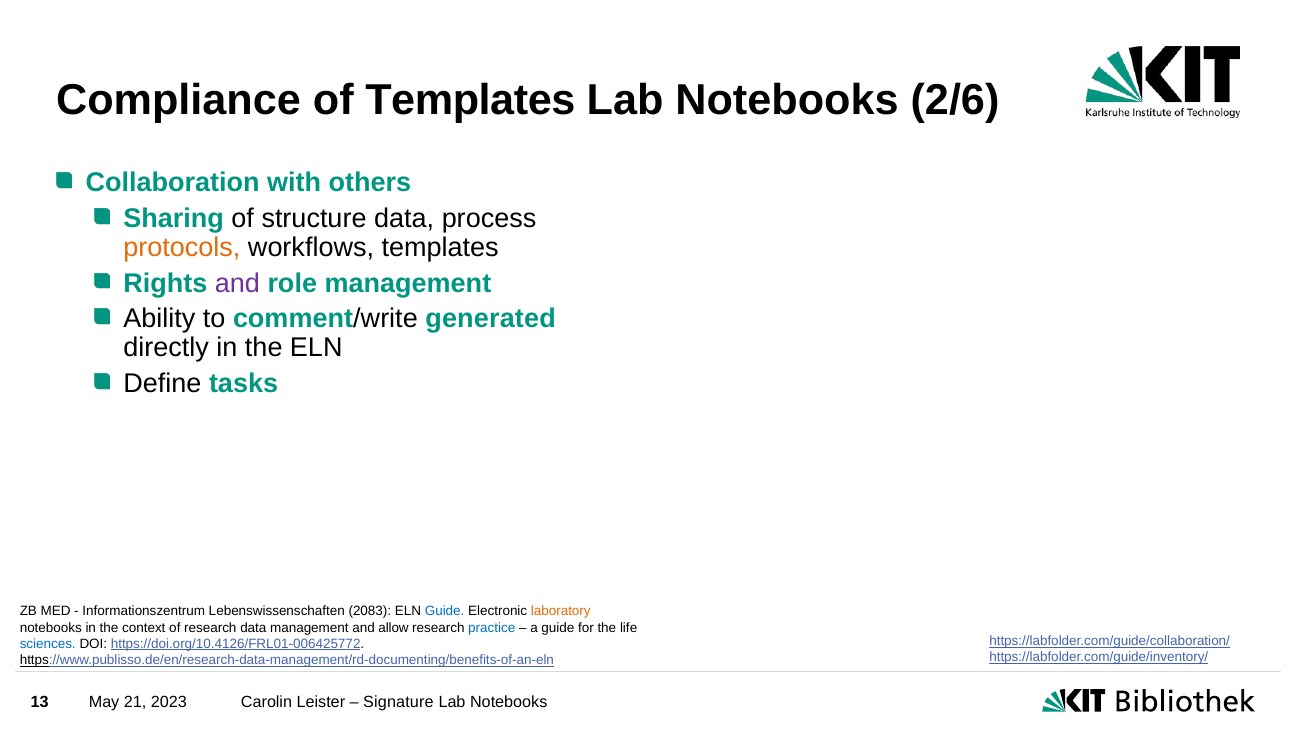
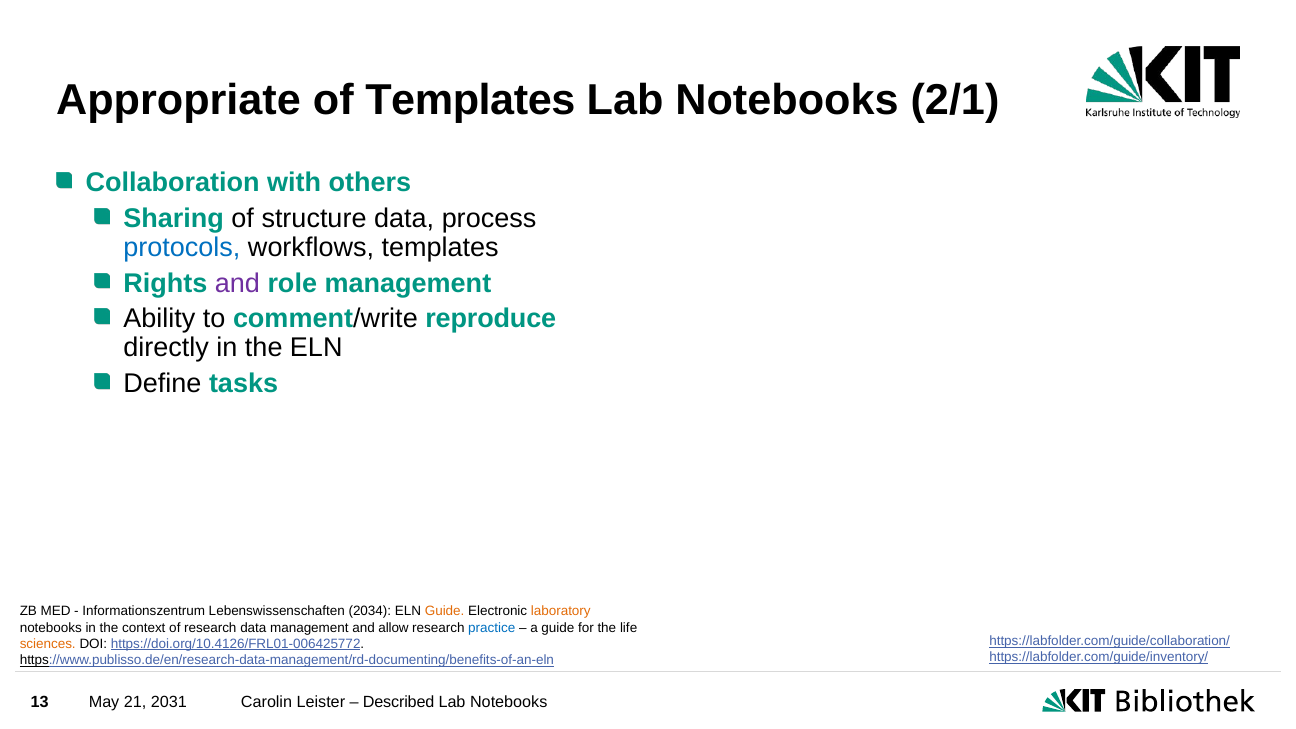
Compliance: Compliance -> Appropriate
2/6: 2/6 -> 2/1
protocols colour: orange -> blue
generated: generated -> reproduce
2083: 2083 -> 2034
Guide at (445, 611) colour: blue -> orange
sciences colour: blue -> orange
2023: 2023 -> 2031
Signature: Signature -> Described
